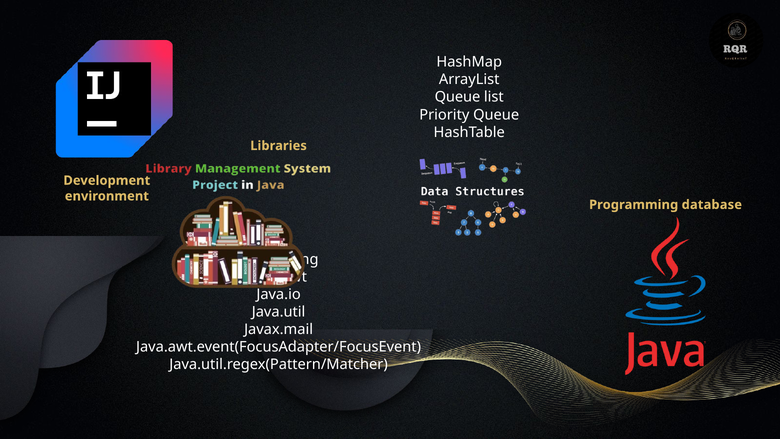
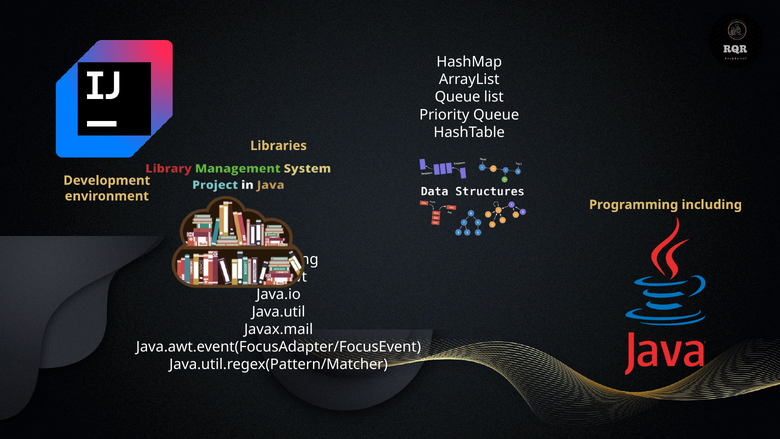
database: database -> including
